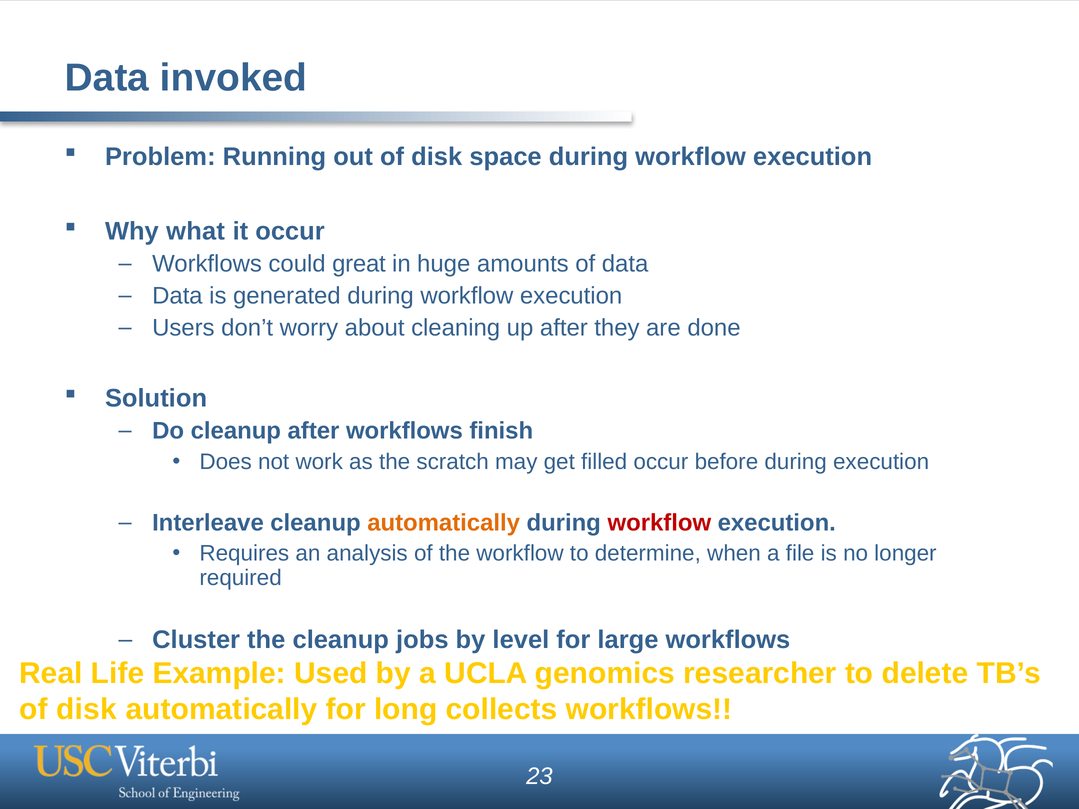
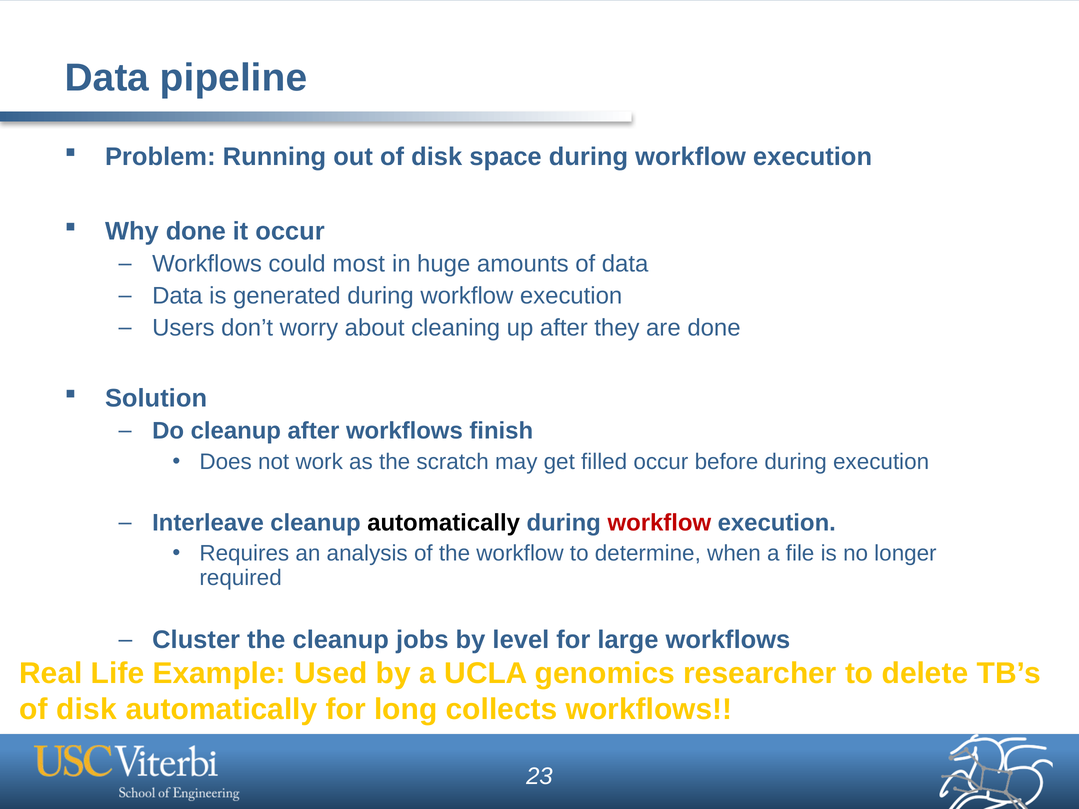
invoked: invoked -> pipeline
Why what: what -> done
great: great -> most
automatically at (444, 523) colour: orange -> black
